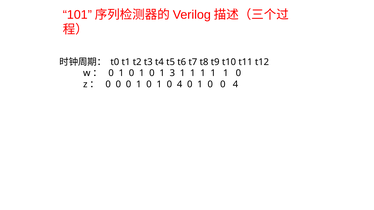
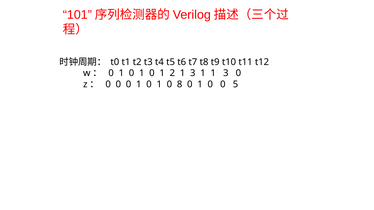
3: 3 -> 2
1 at (193, 73): 1 -> 3
1 at (226, 73): 1 -> 3
1 0 4: 4 -> 8
0 0 4: 4 -> 5
